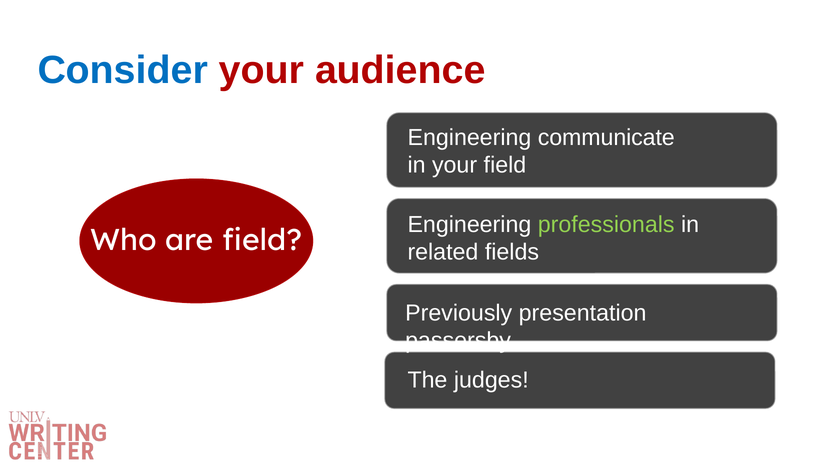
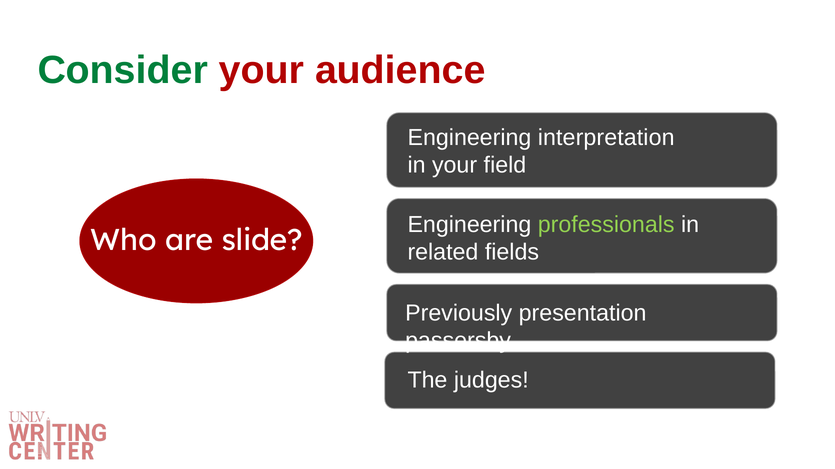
Consider colour: blue -> green
communicate: communicate -> interpretation
are field: field -> slide
